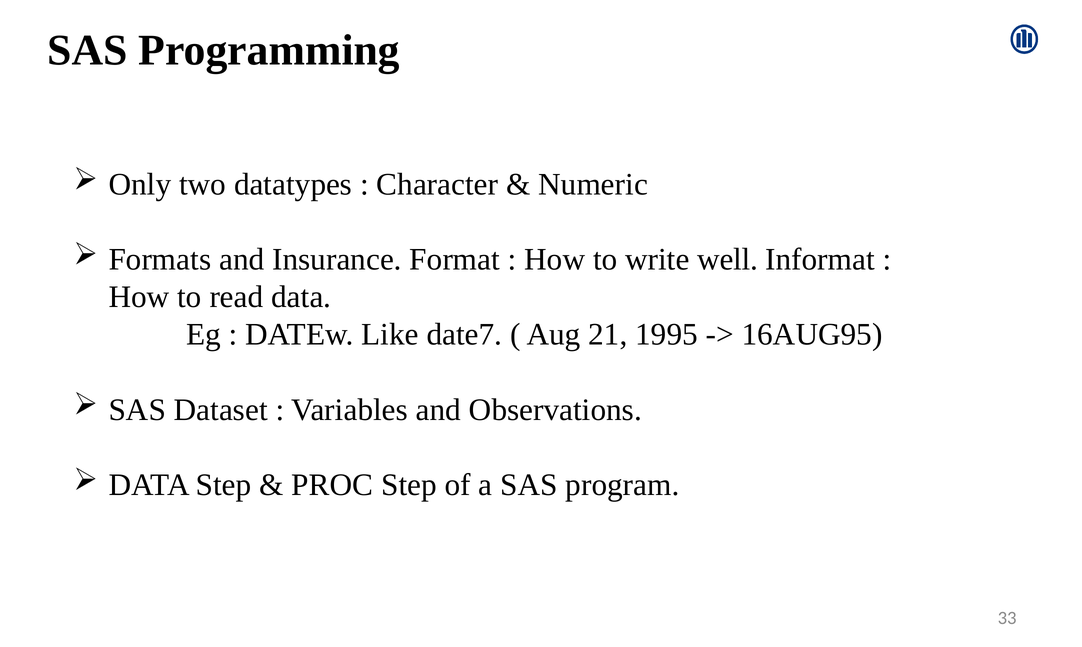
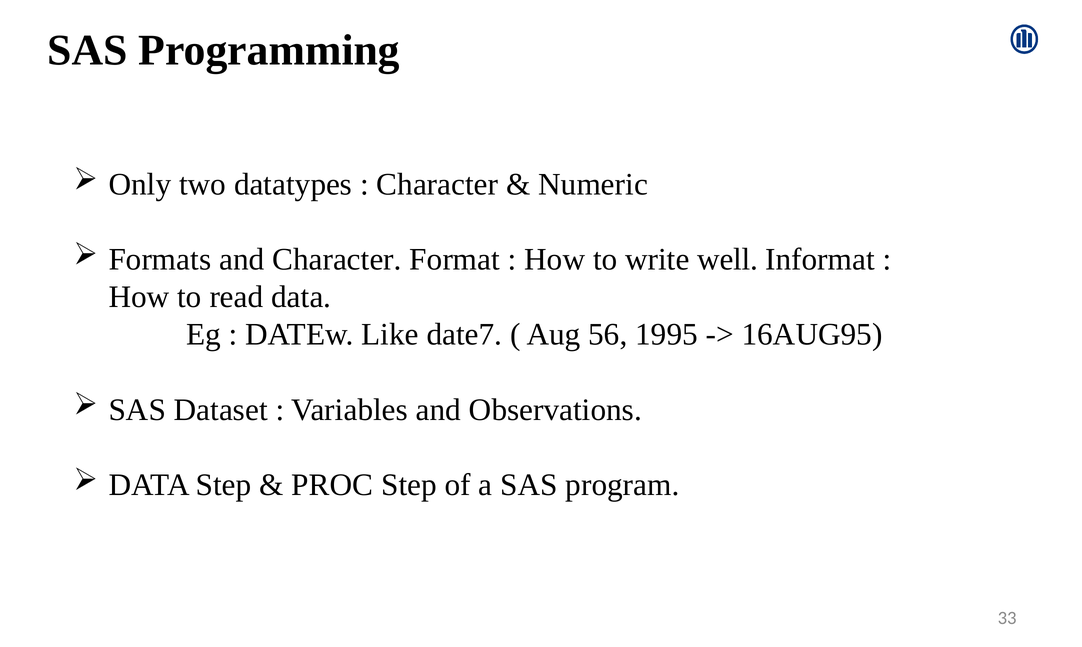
and Insurance: Insurance -> Character
21: 21 -> 56
